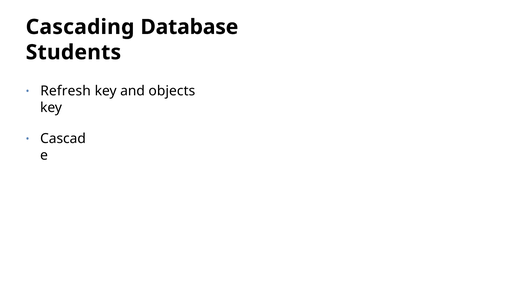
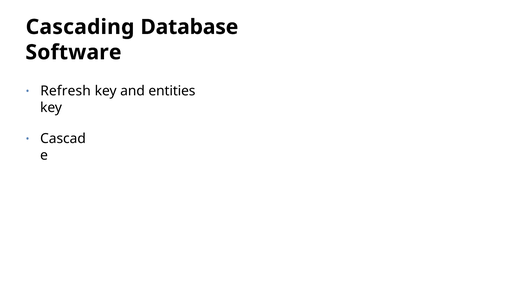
Students: Students -> Software
objects: objects -> entities
